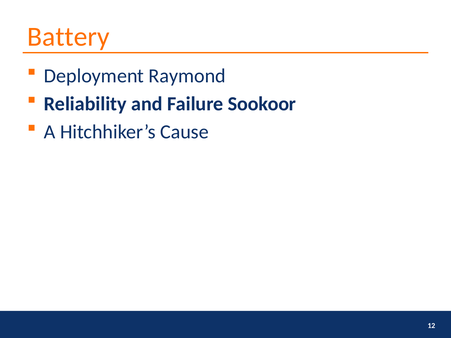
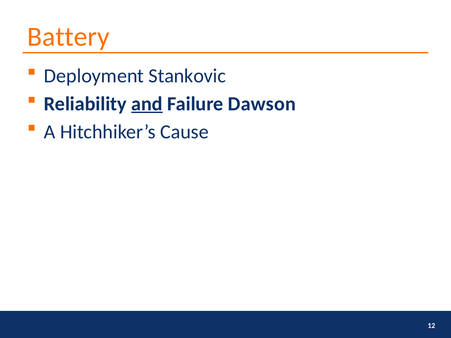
Raymond: Raymond -> Stankovic
and underline: none -> present
Sookoor: Sookoor -> Dawson
